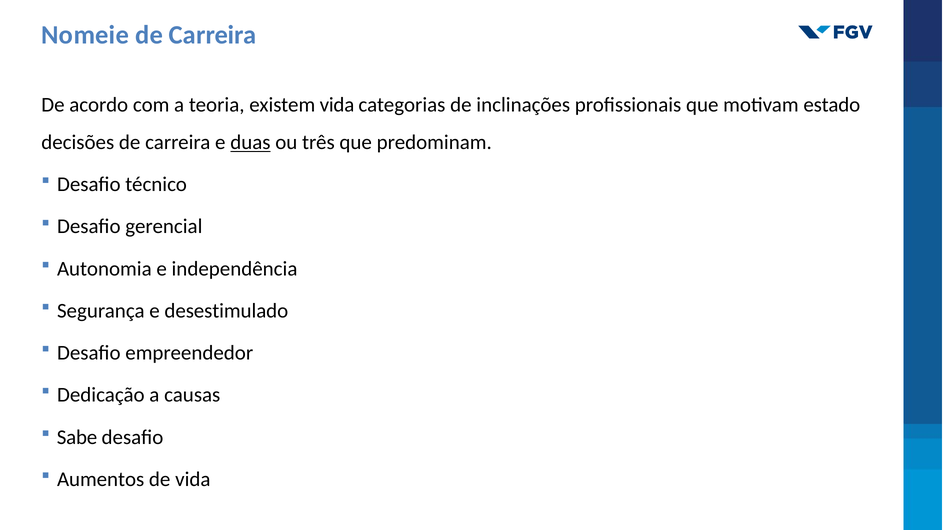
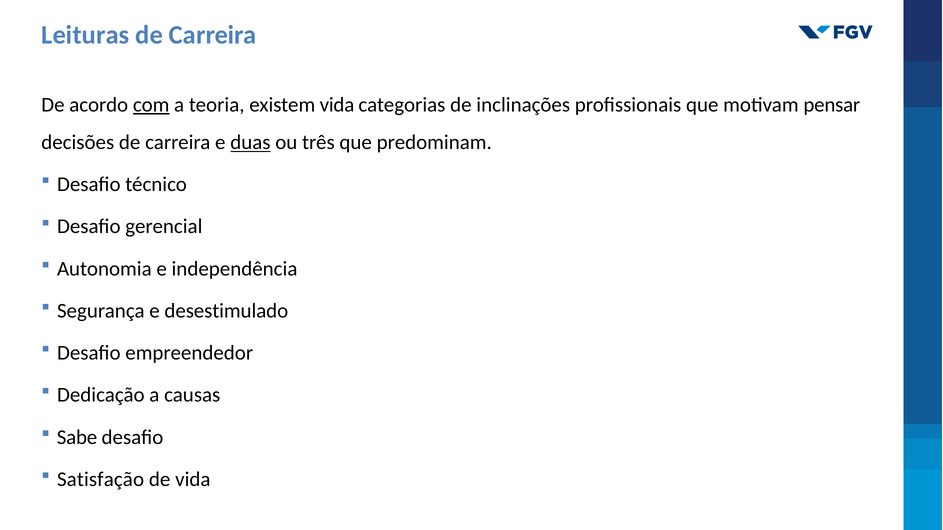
Nomeie: Nomeie -> Leituras
com underline: none -> present
estado: estado -> pensar
Aumentos: Aumentos -> Satisfação
